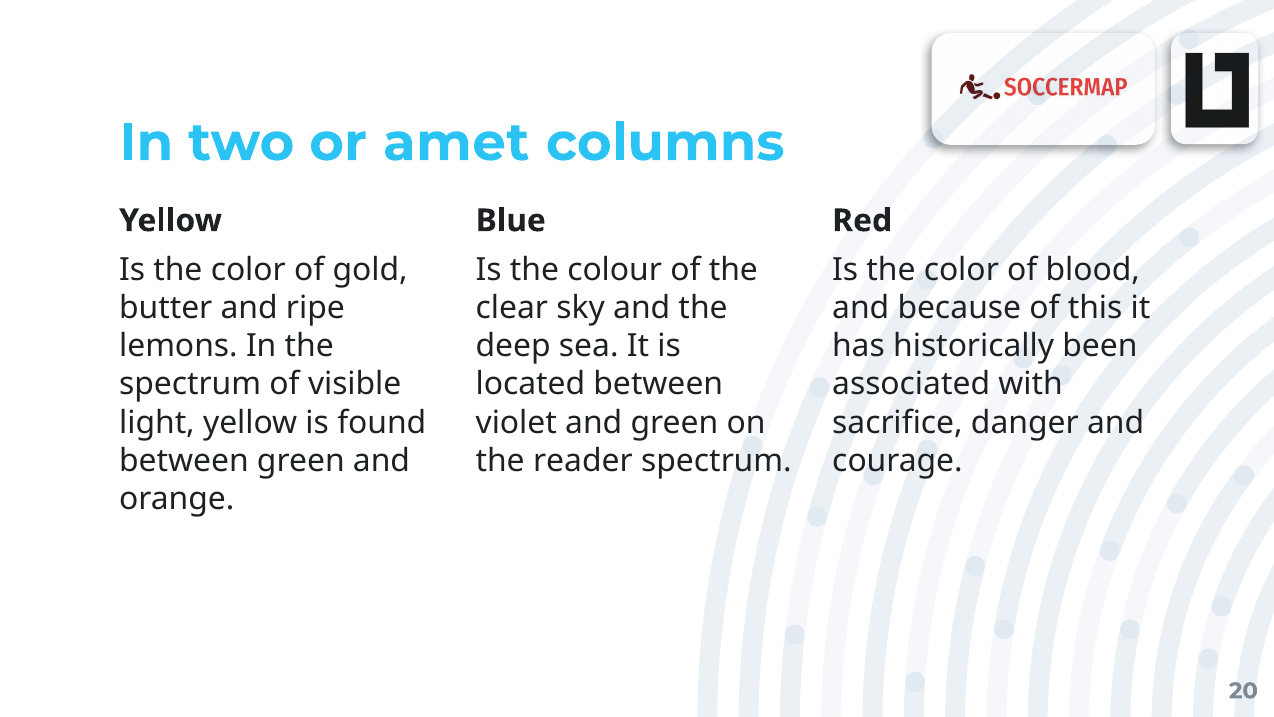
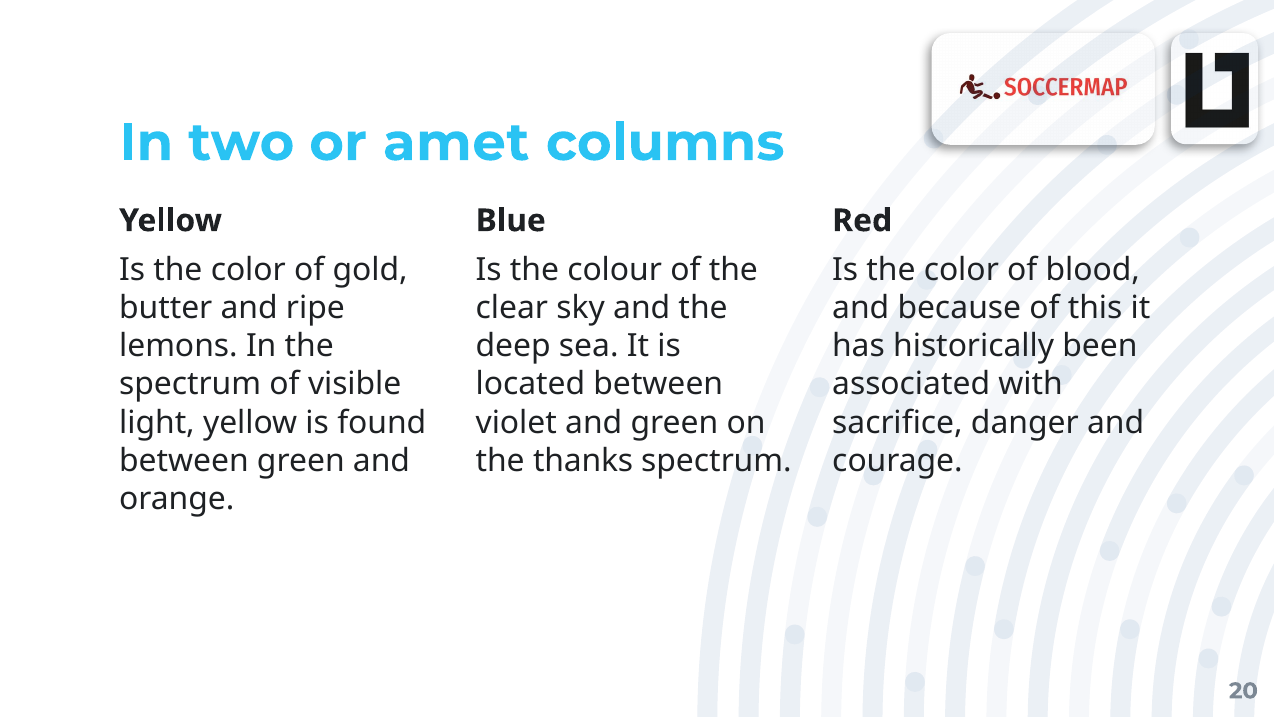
reader: reader -> thanks
